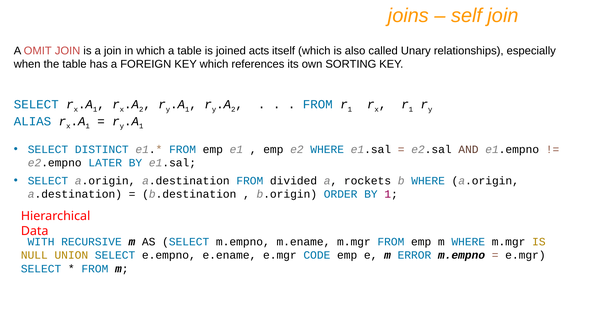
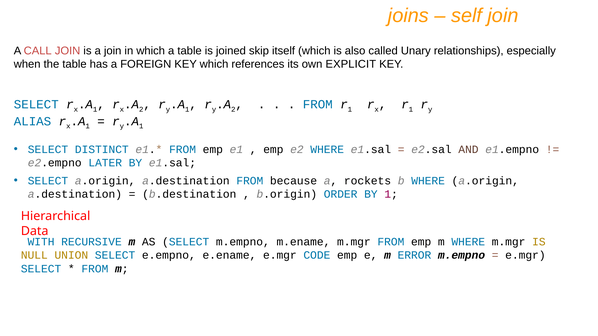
OMIT: OMIT -> CALL
acts: acts -> skip
SORTING: SORTING -> EXPLICIT
divided: divided -> because
